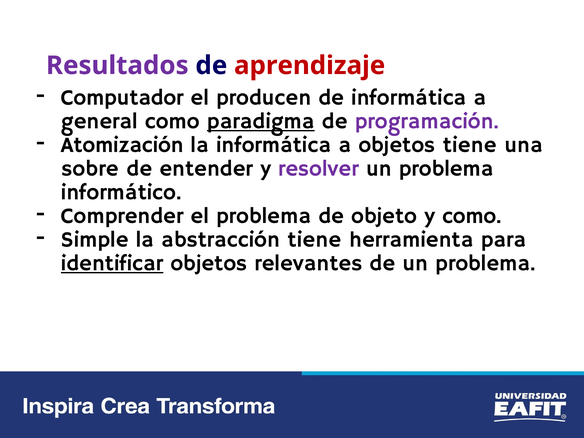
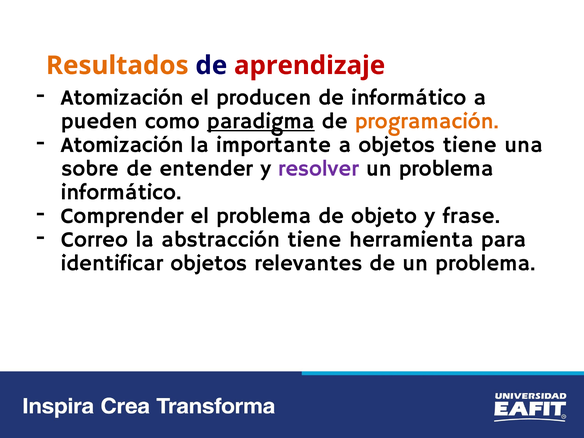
Resultados colour: purple -> orange
Computador at (122, 98): Computador -> Atomización
de informática: informática -> informático
general: general -> pueden
programación colour: purple -> orange
la informática: informática -> importante
y como: como -> frase
Simple: Simple -> Correo
identificar underline: present -> none
